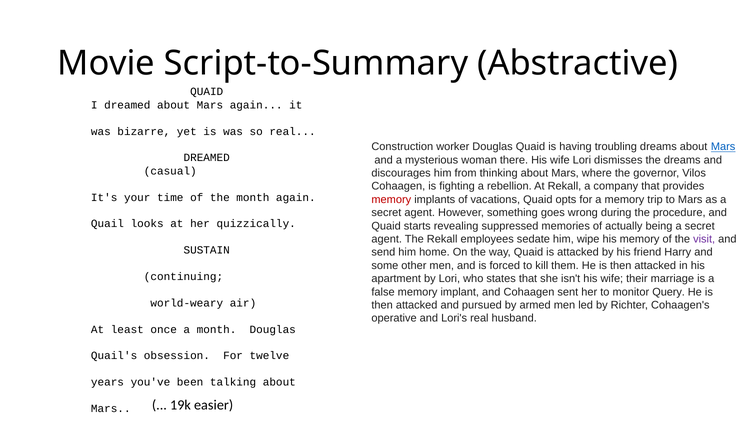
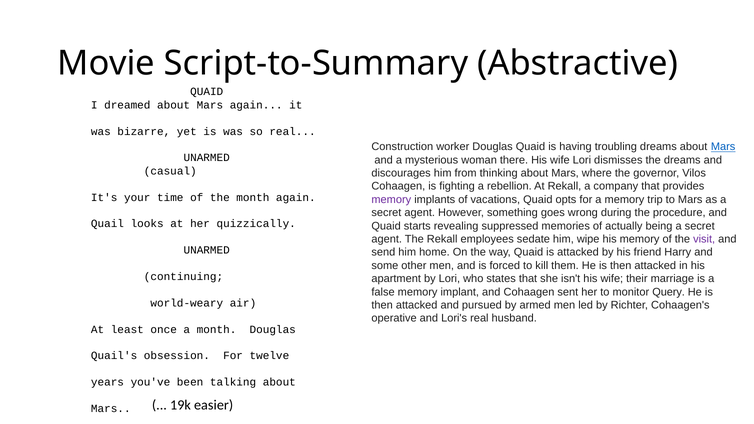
DREAMED at (207, 158): DREAMED -> UNARMED
memory at (391, 200) colour: red -> purple
SUSTAIN at (207, 250): SUSTAIN -> UNARMED
